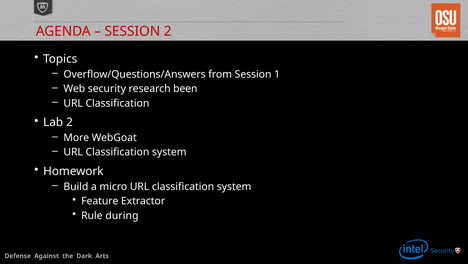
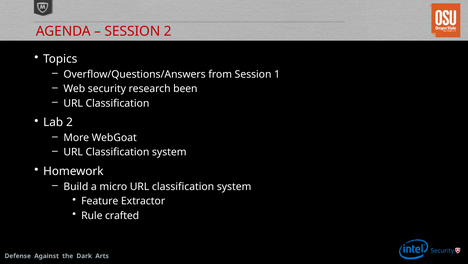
during: during -> crafted
